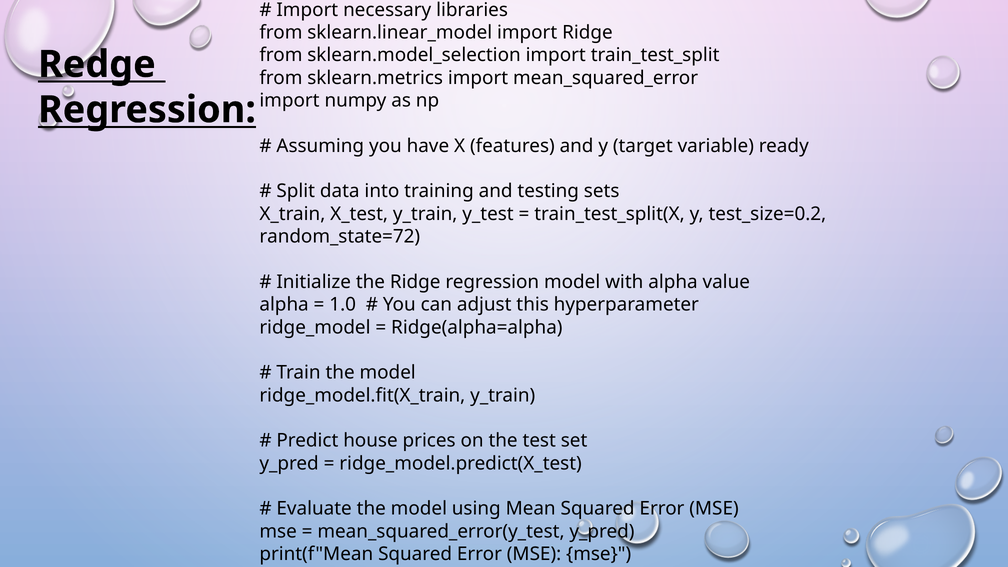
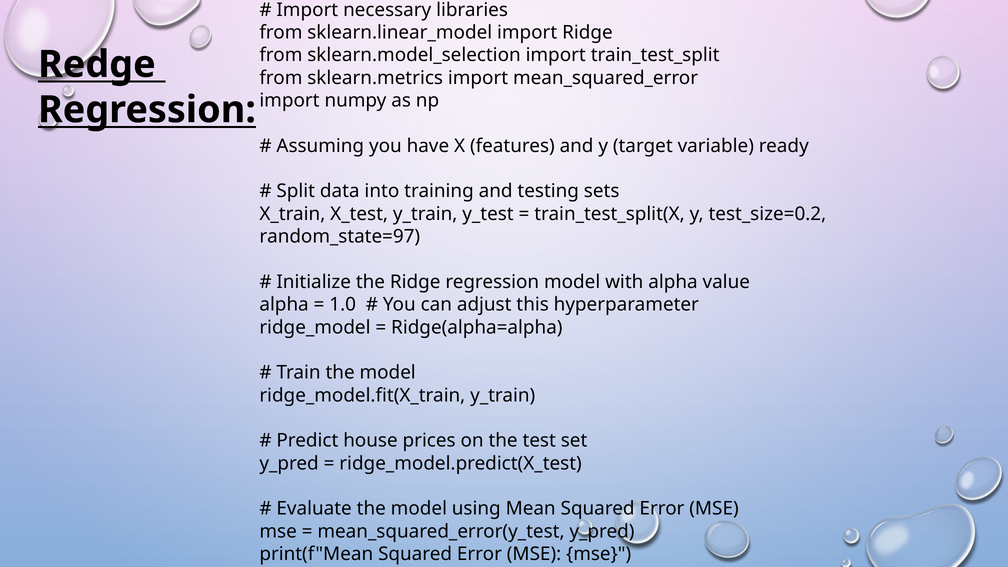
random_state=72: random_state=72 -> random_state=97
